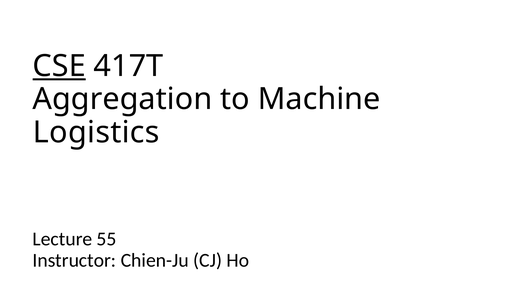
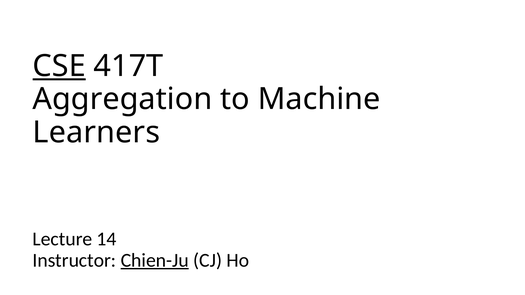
Logistics: Logistics -> Learners
55: 55 -> 14
Chien-Ju underline: none -> present
